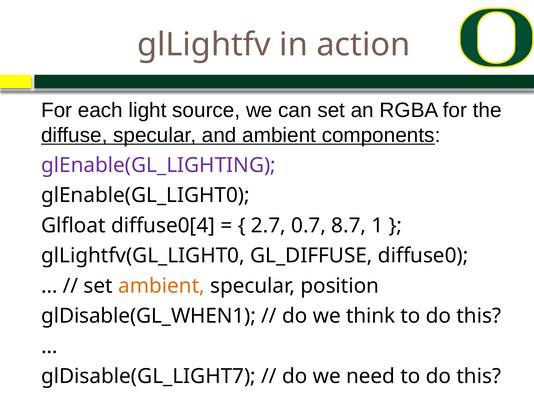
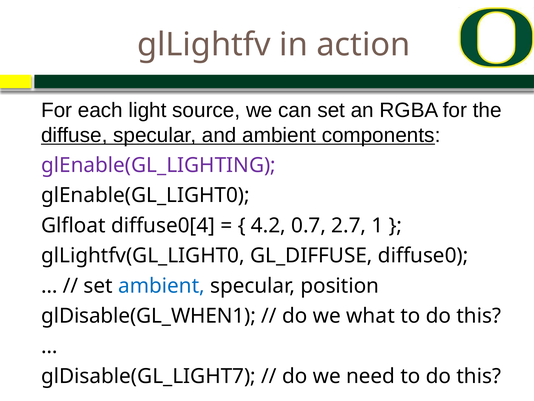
2.7: 2.7 -> 4.2
8.7: 8.7 -> 2.7
ambient at (161, 286) colour: orange -> blue
think: think -> what
